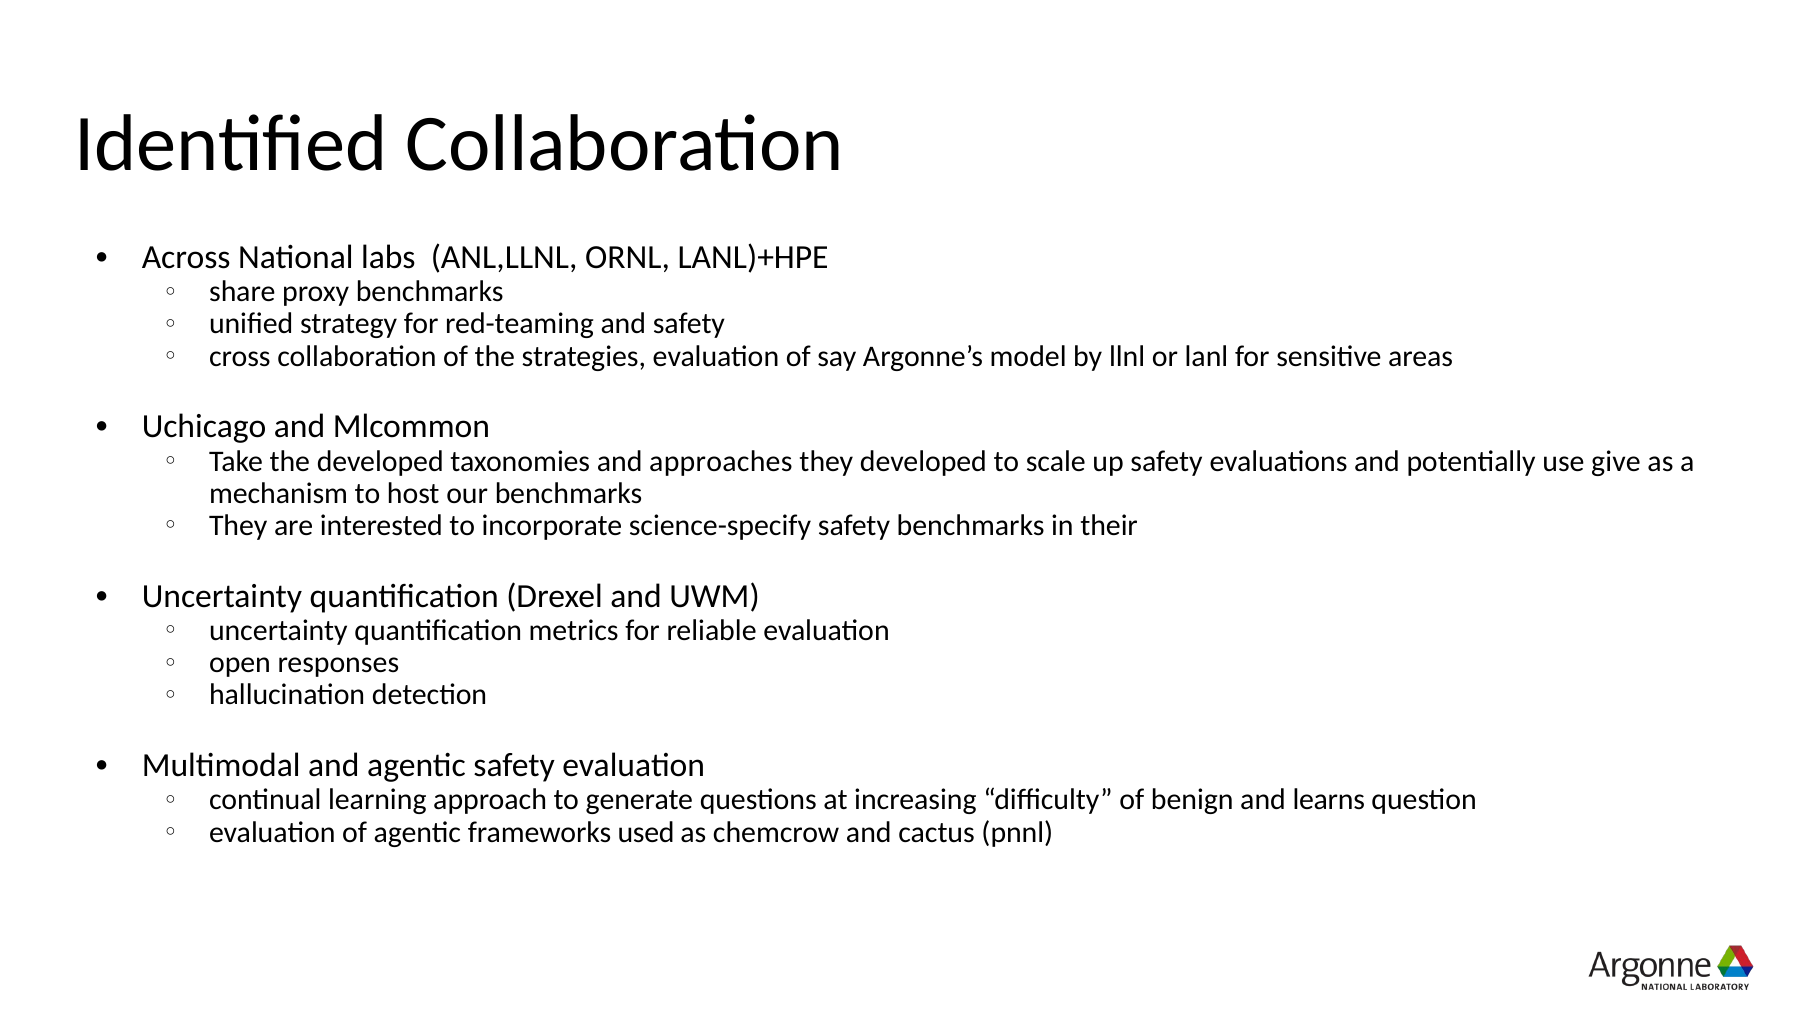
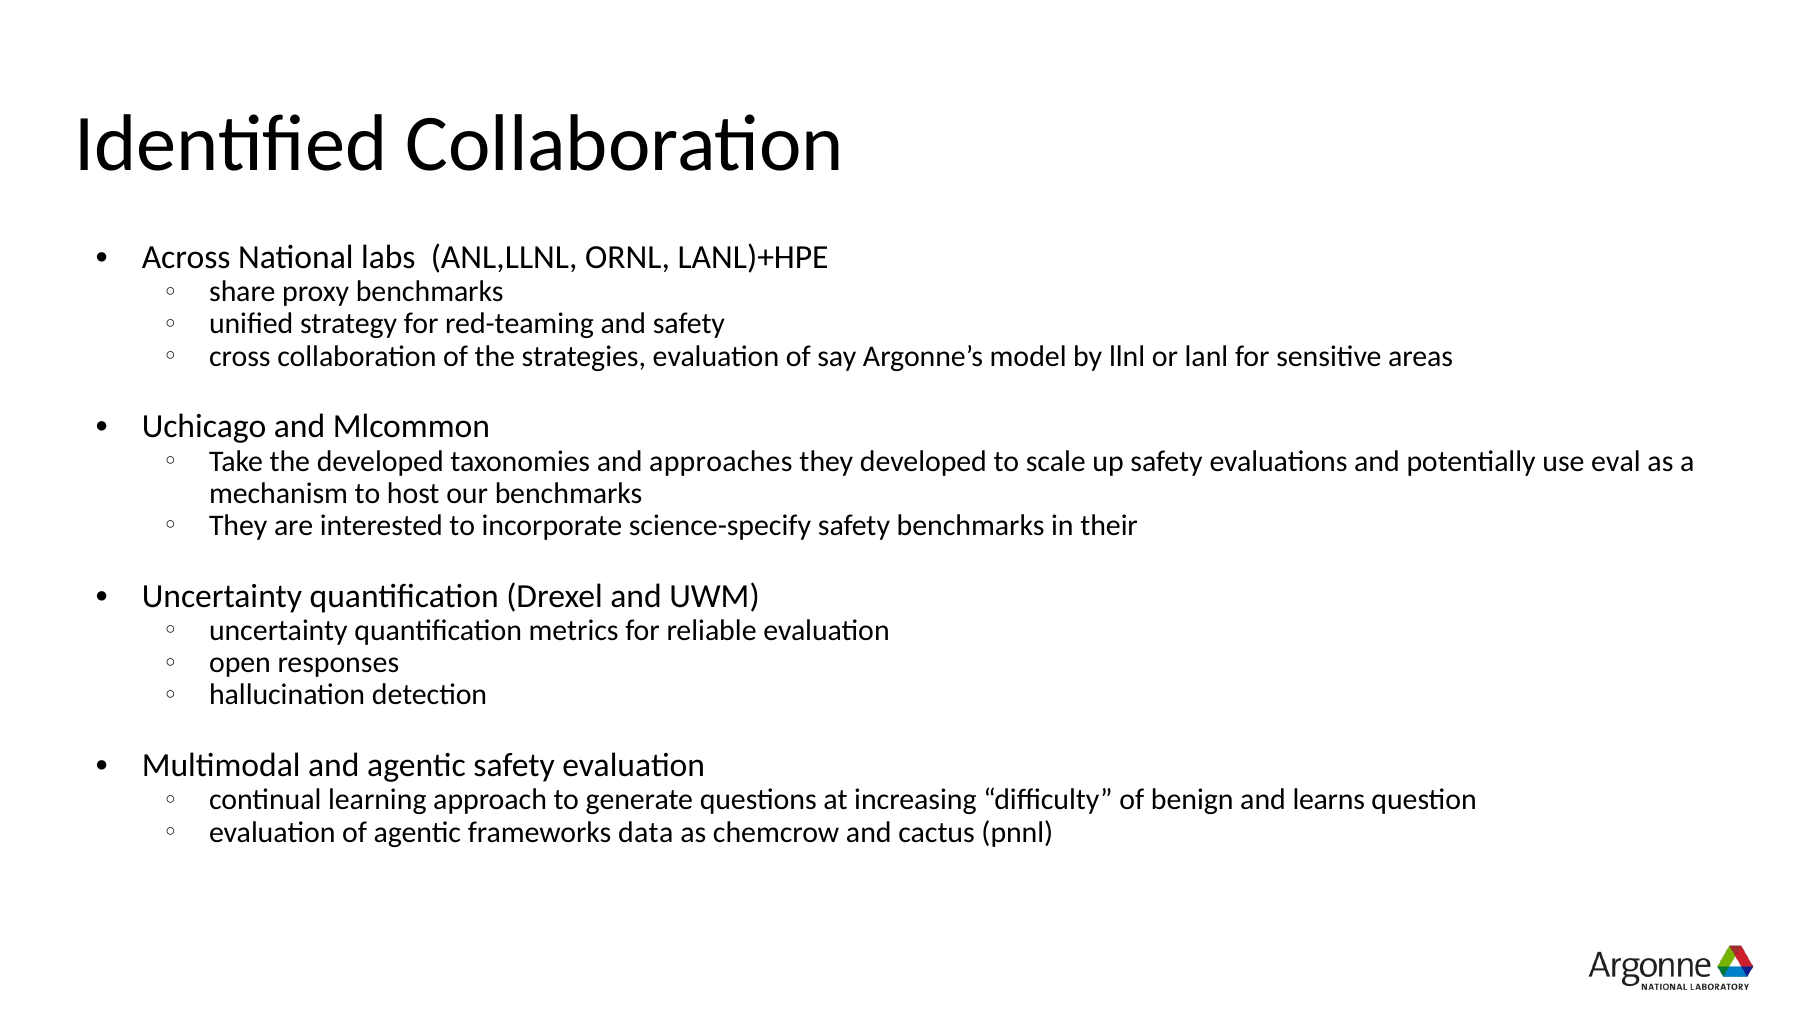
give: give -> eval
used: used -> data
